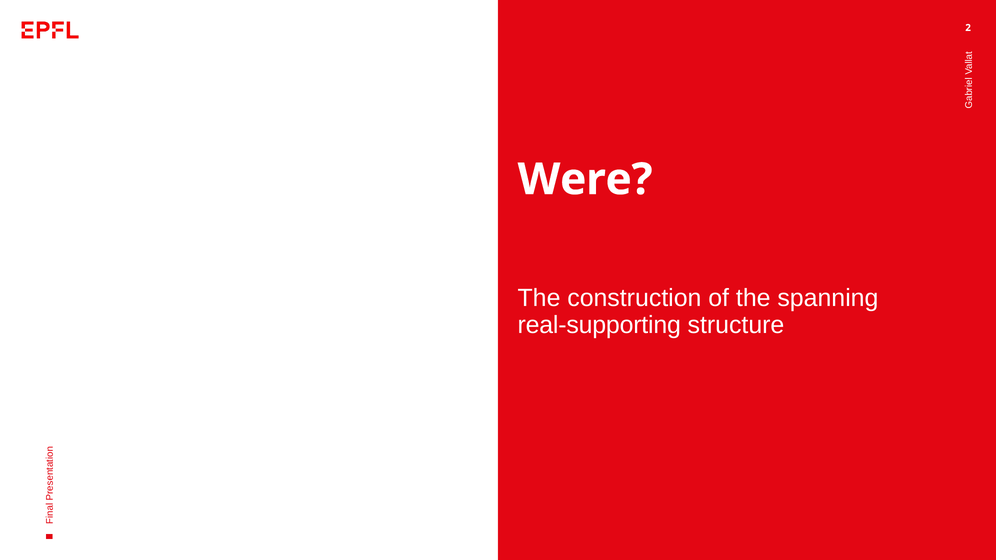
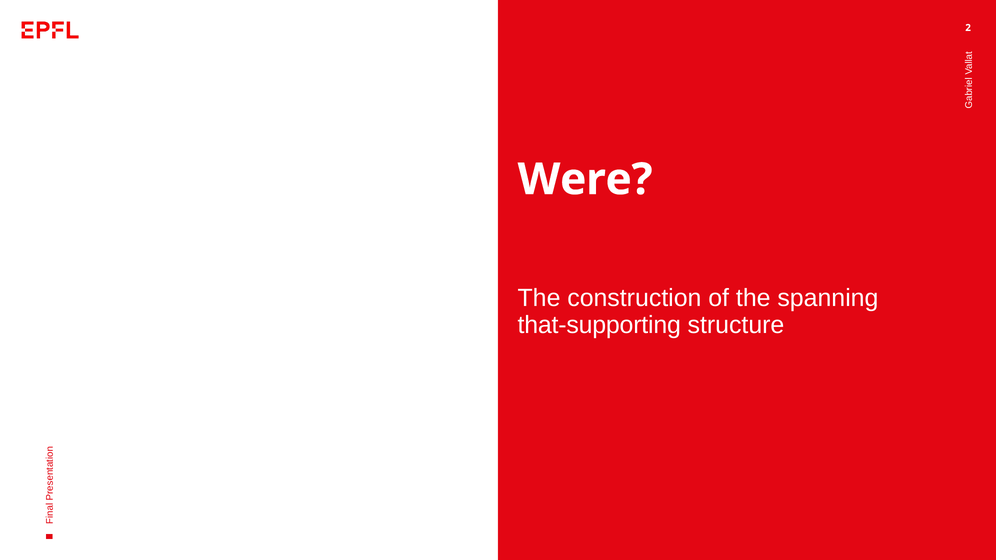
real-supporting: real-supporting -> that-supporting
